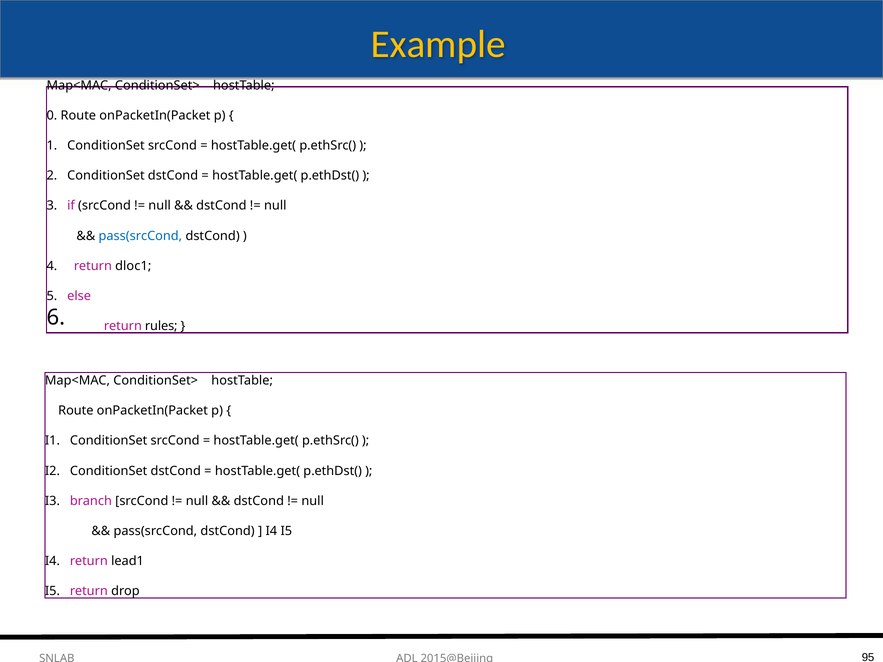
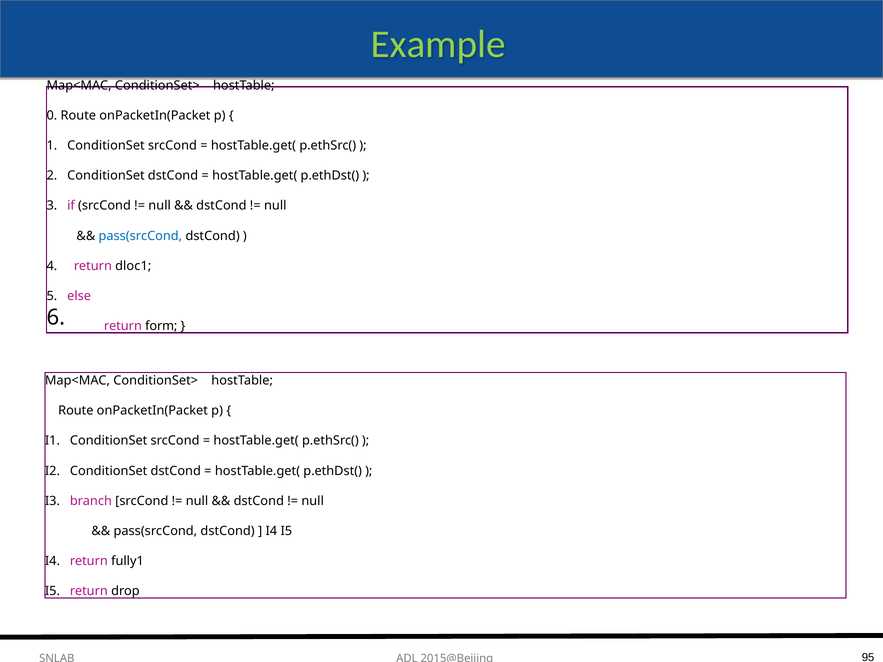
Example colour: yellow -> light green
rules: rules -> form
lead1: lead1 -> fully1
